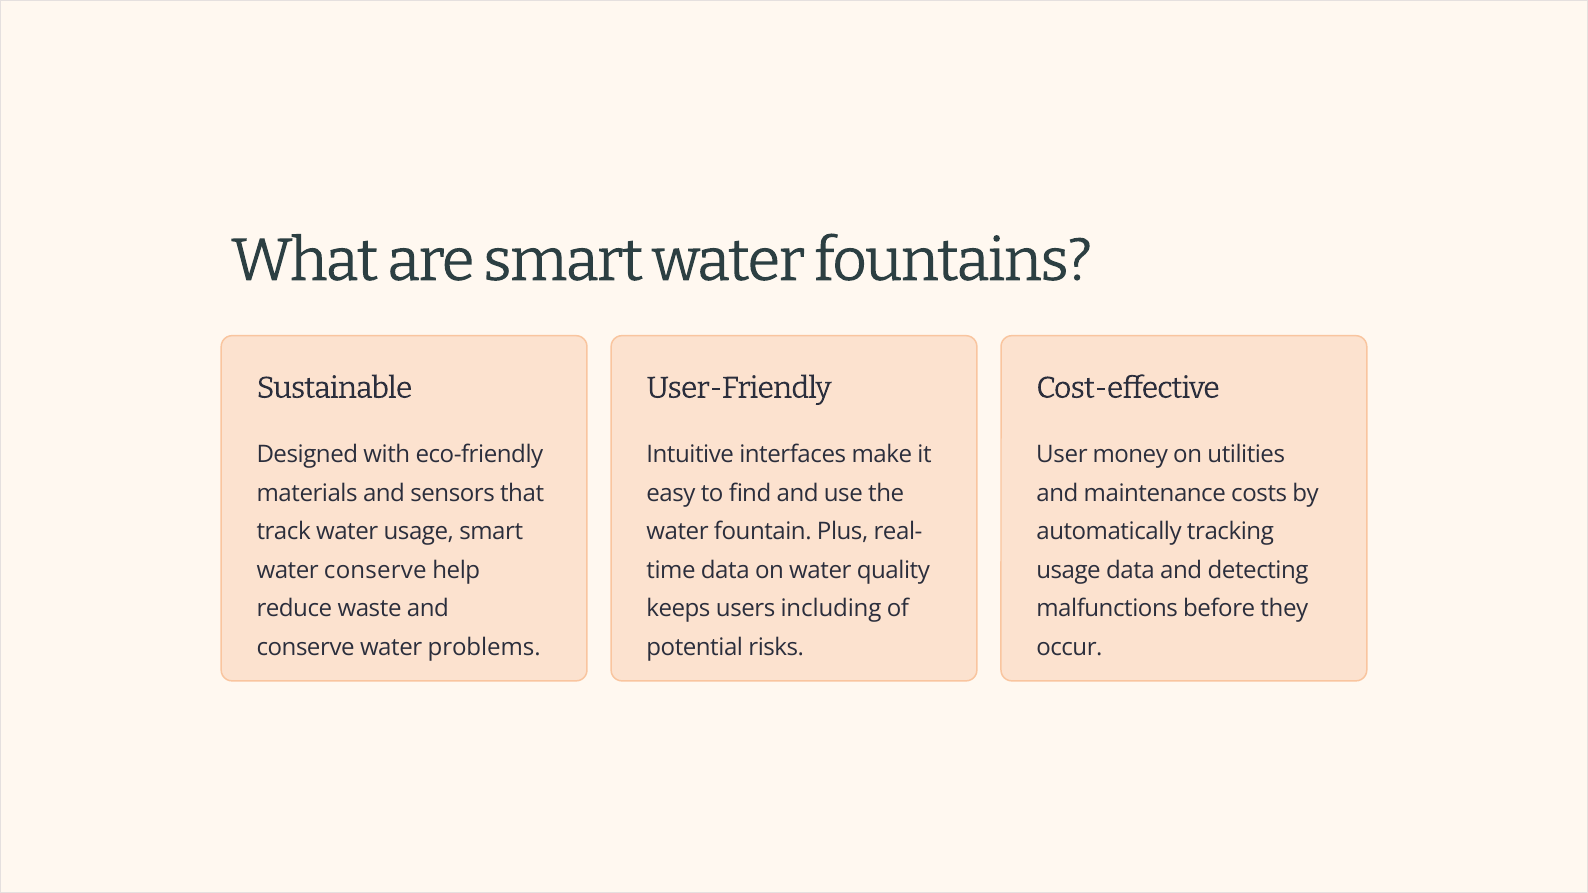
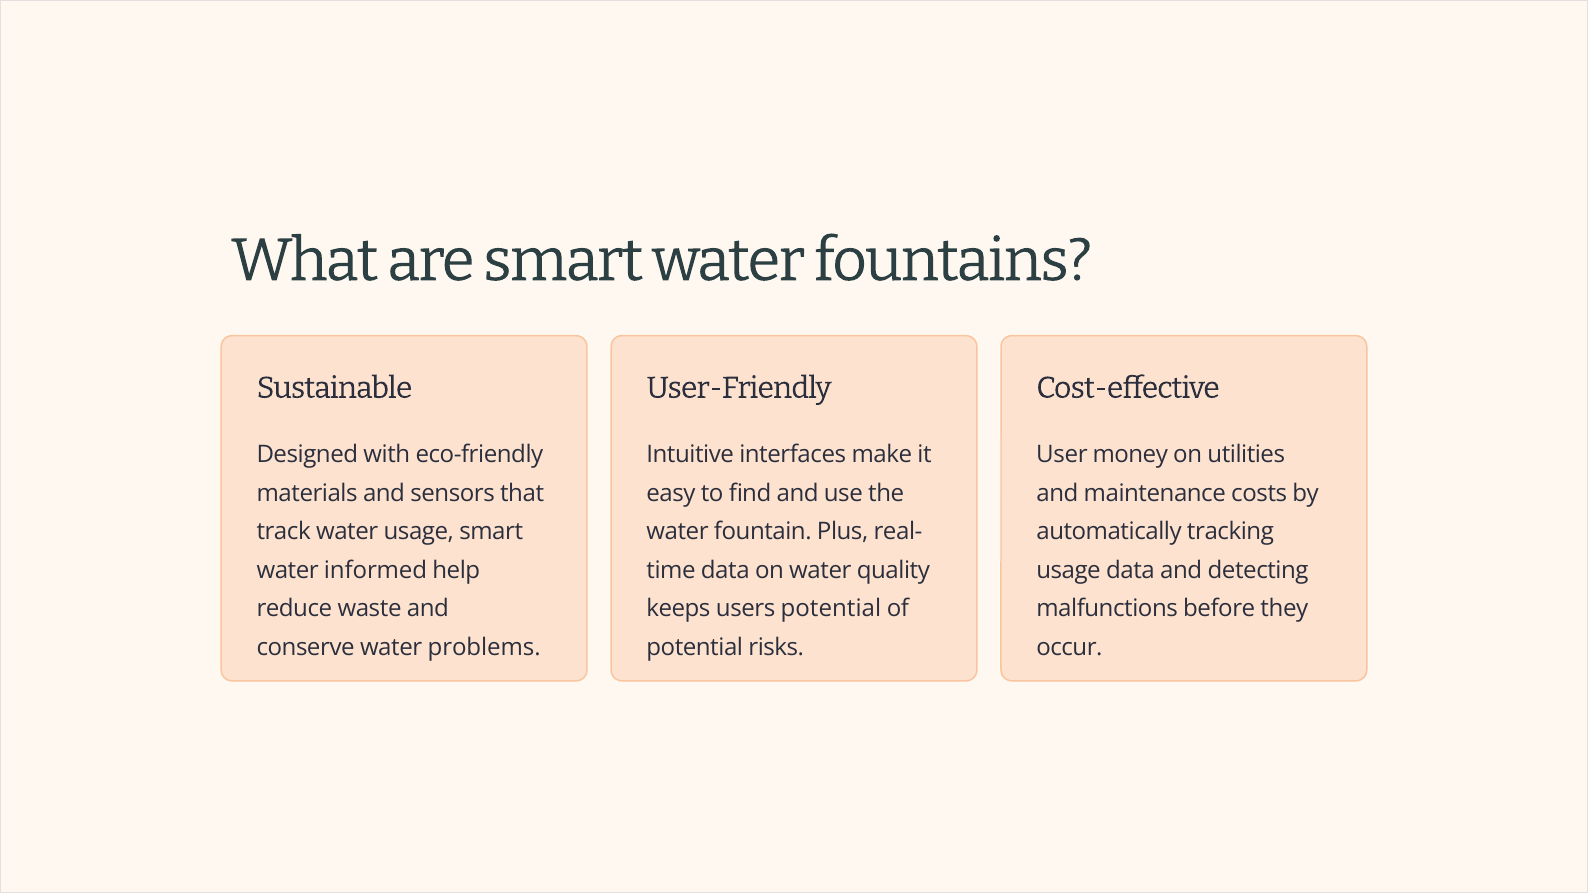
water conserve: conserve -> informed
users including: including -> potential
